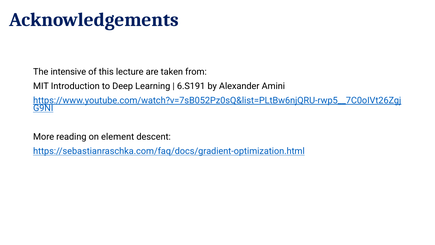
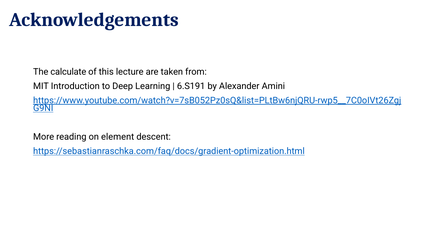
intensive: intensive -> calculate
